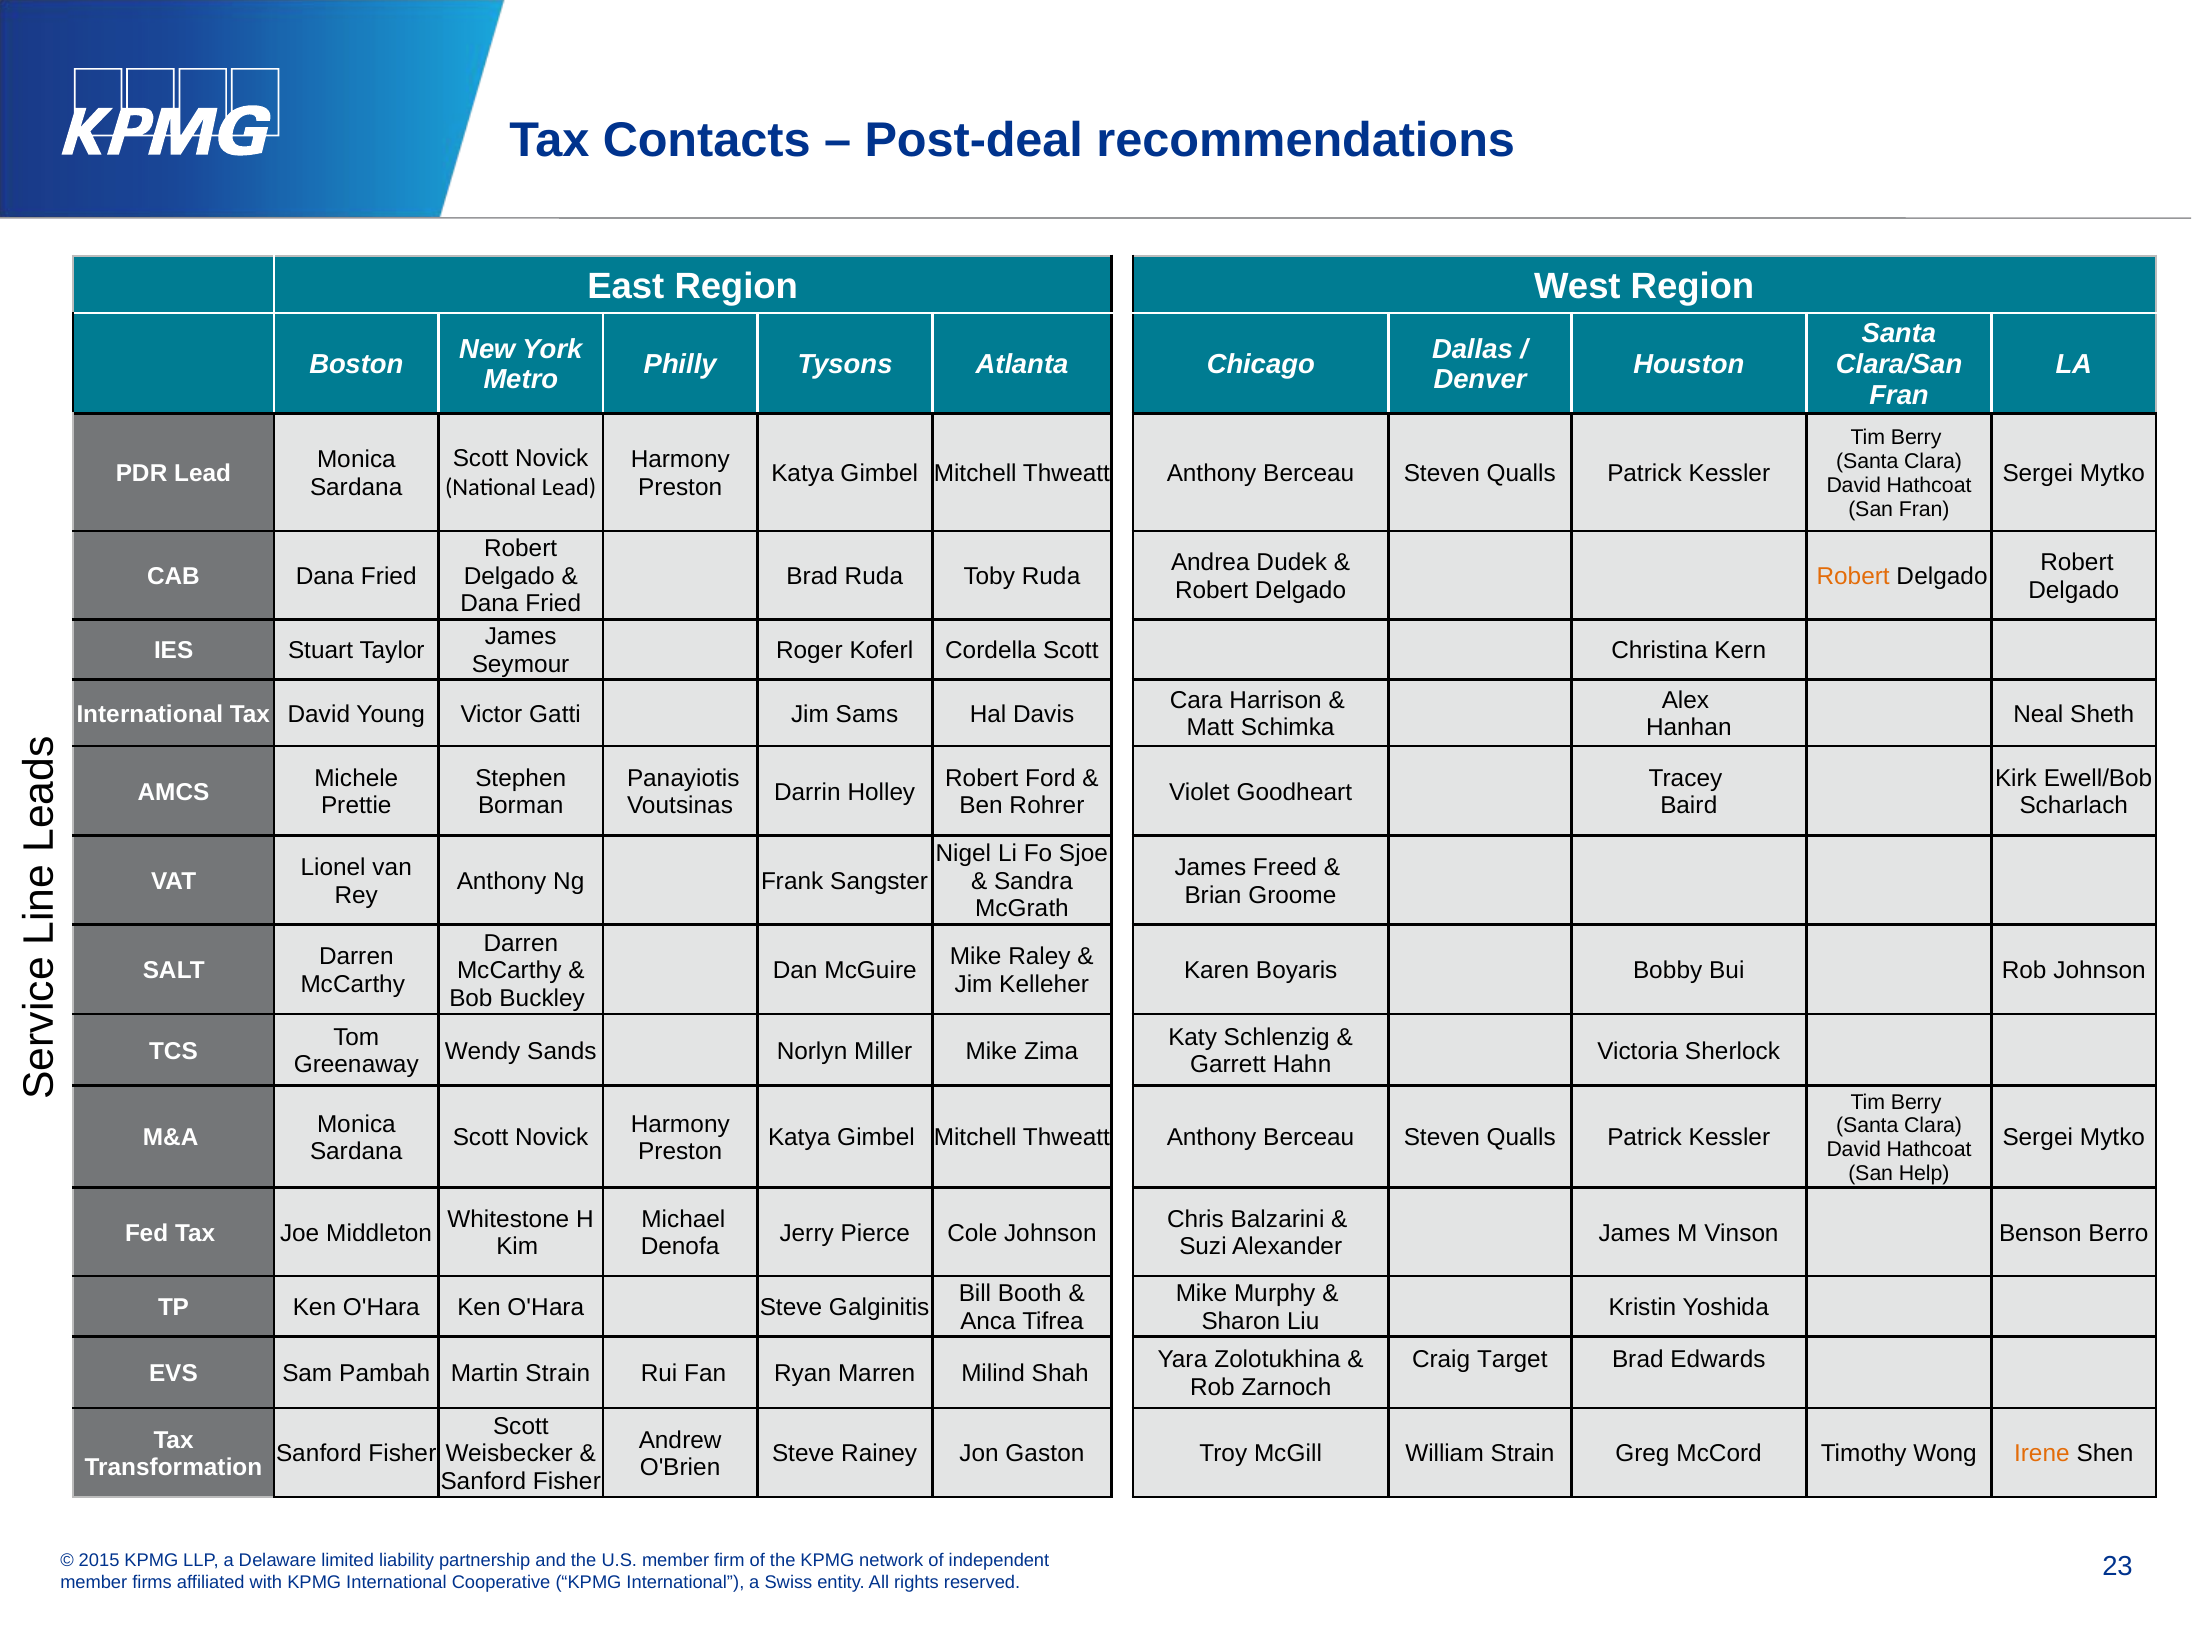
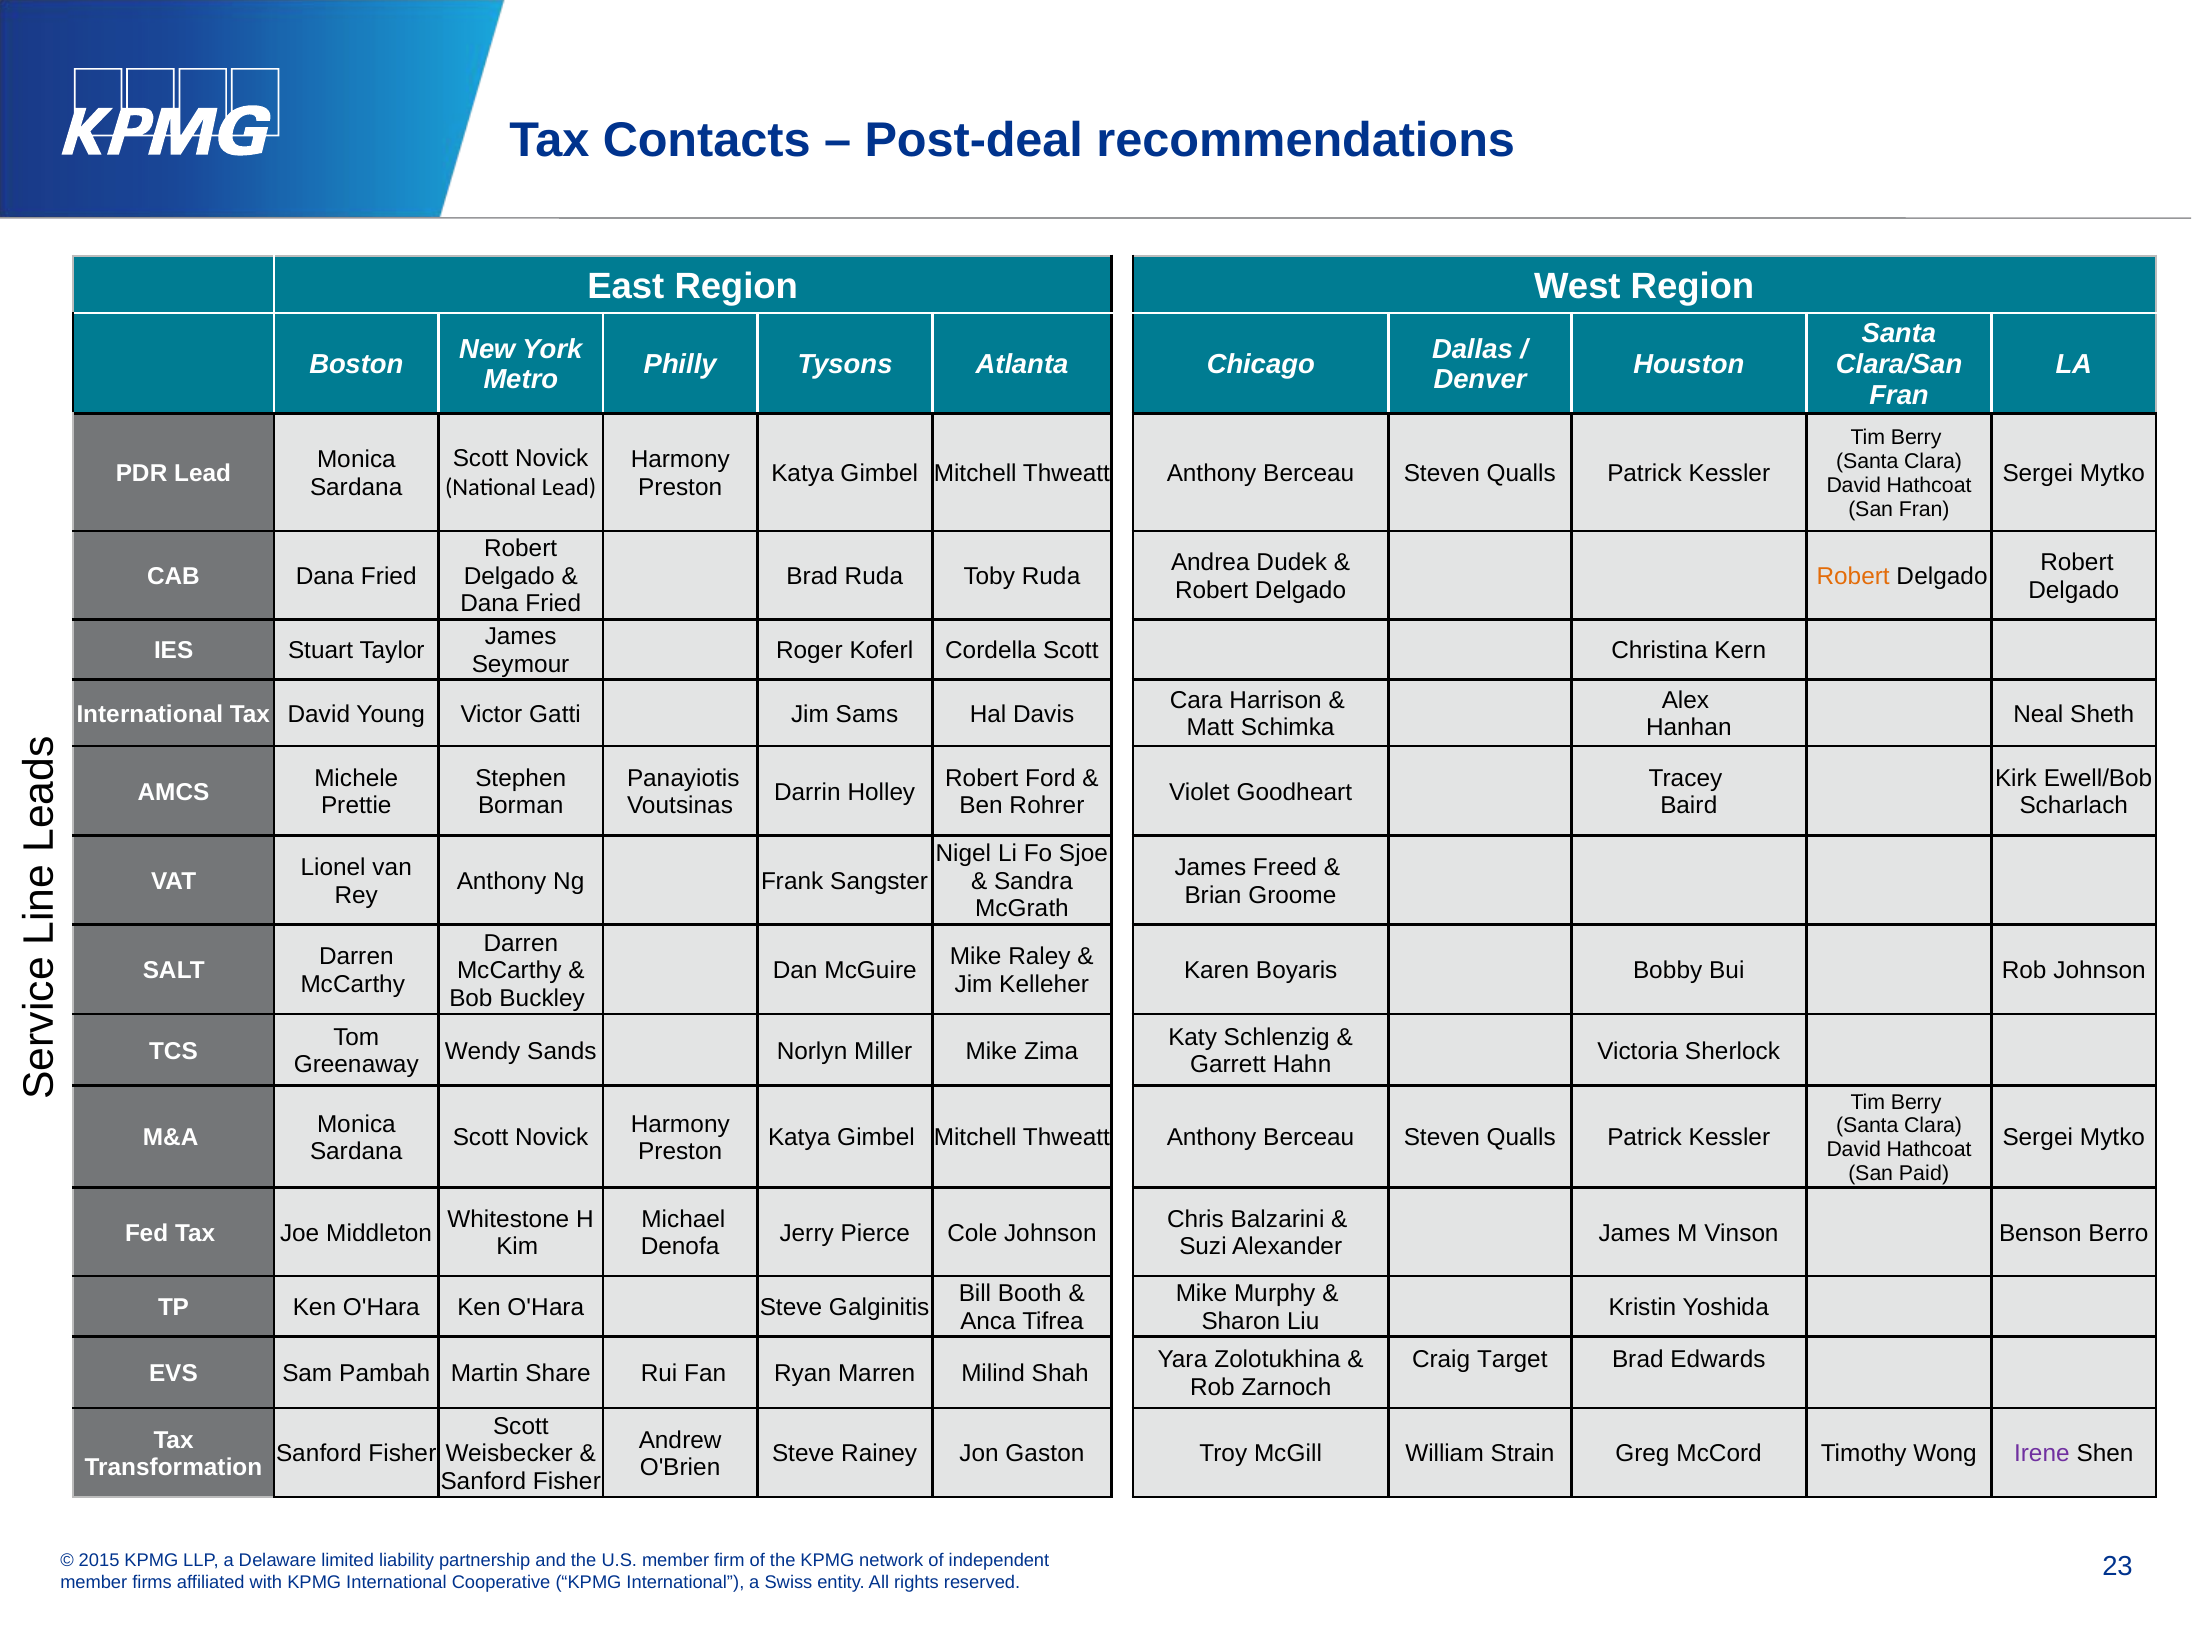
Help: Help -> Paid
Martin Strain: Strain -> Share
Irene colour: orange -> purple
